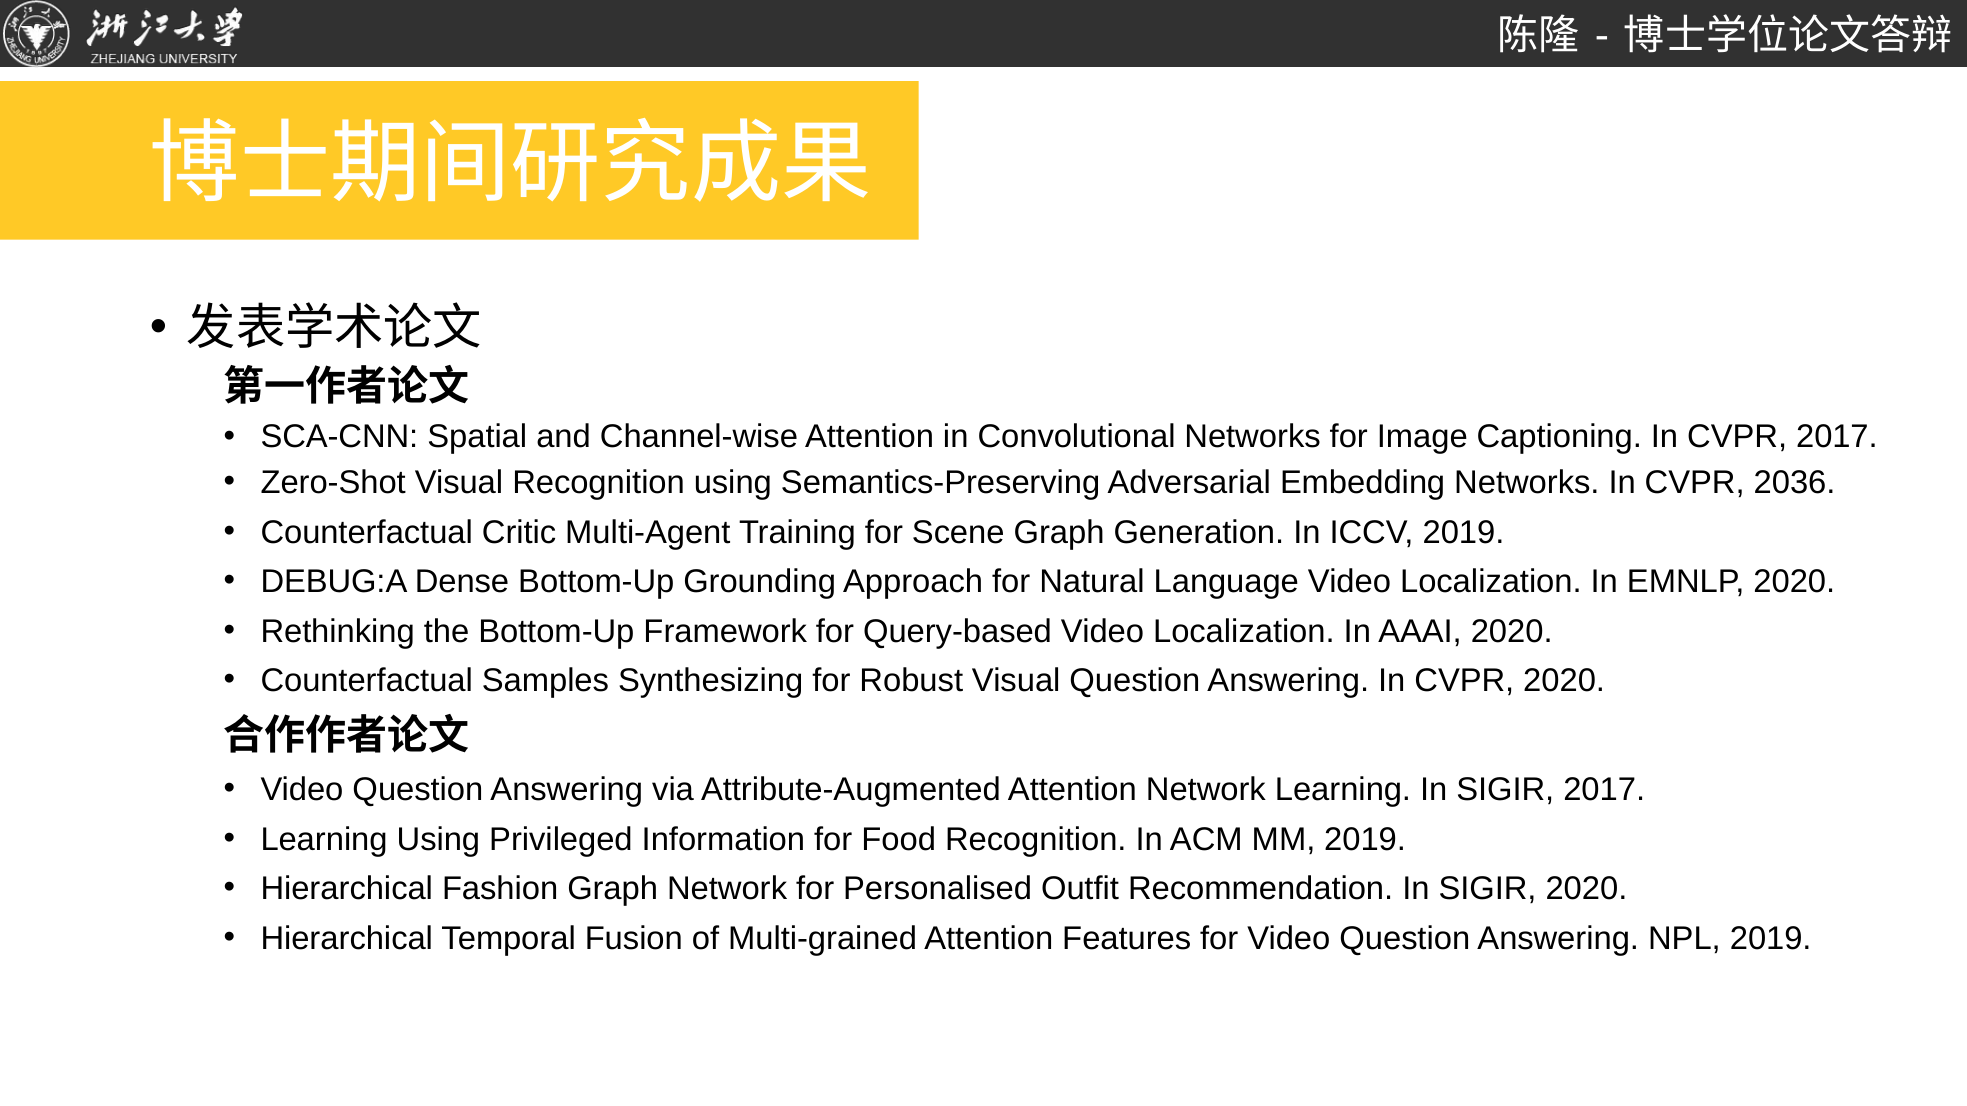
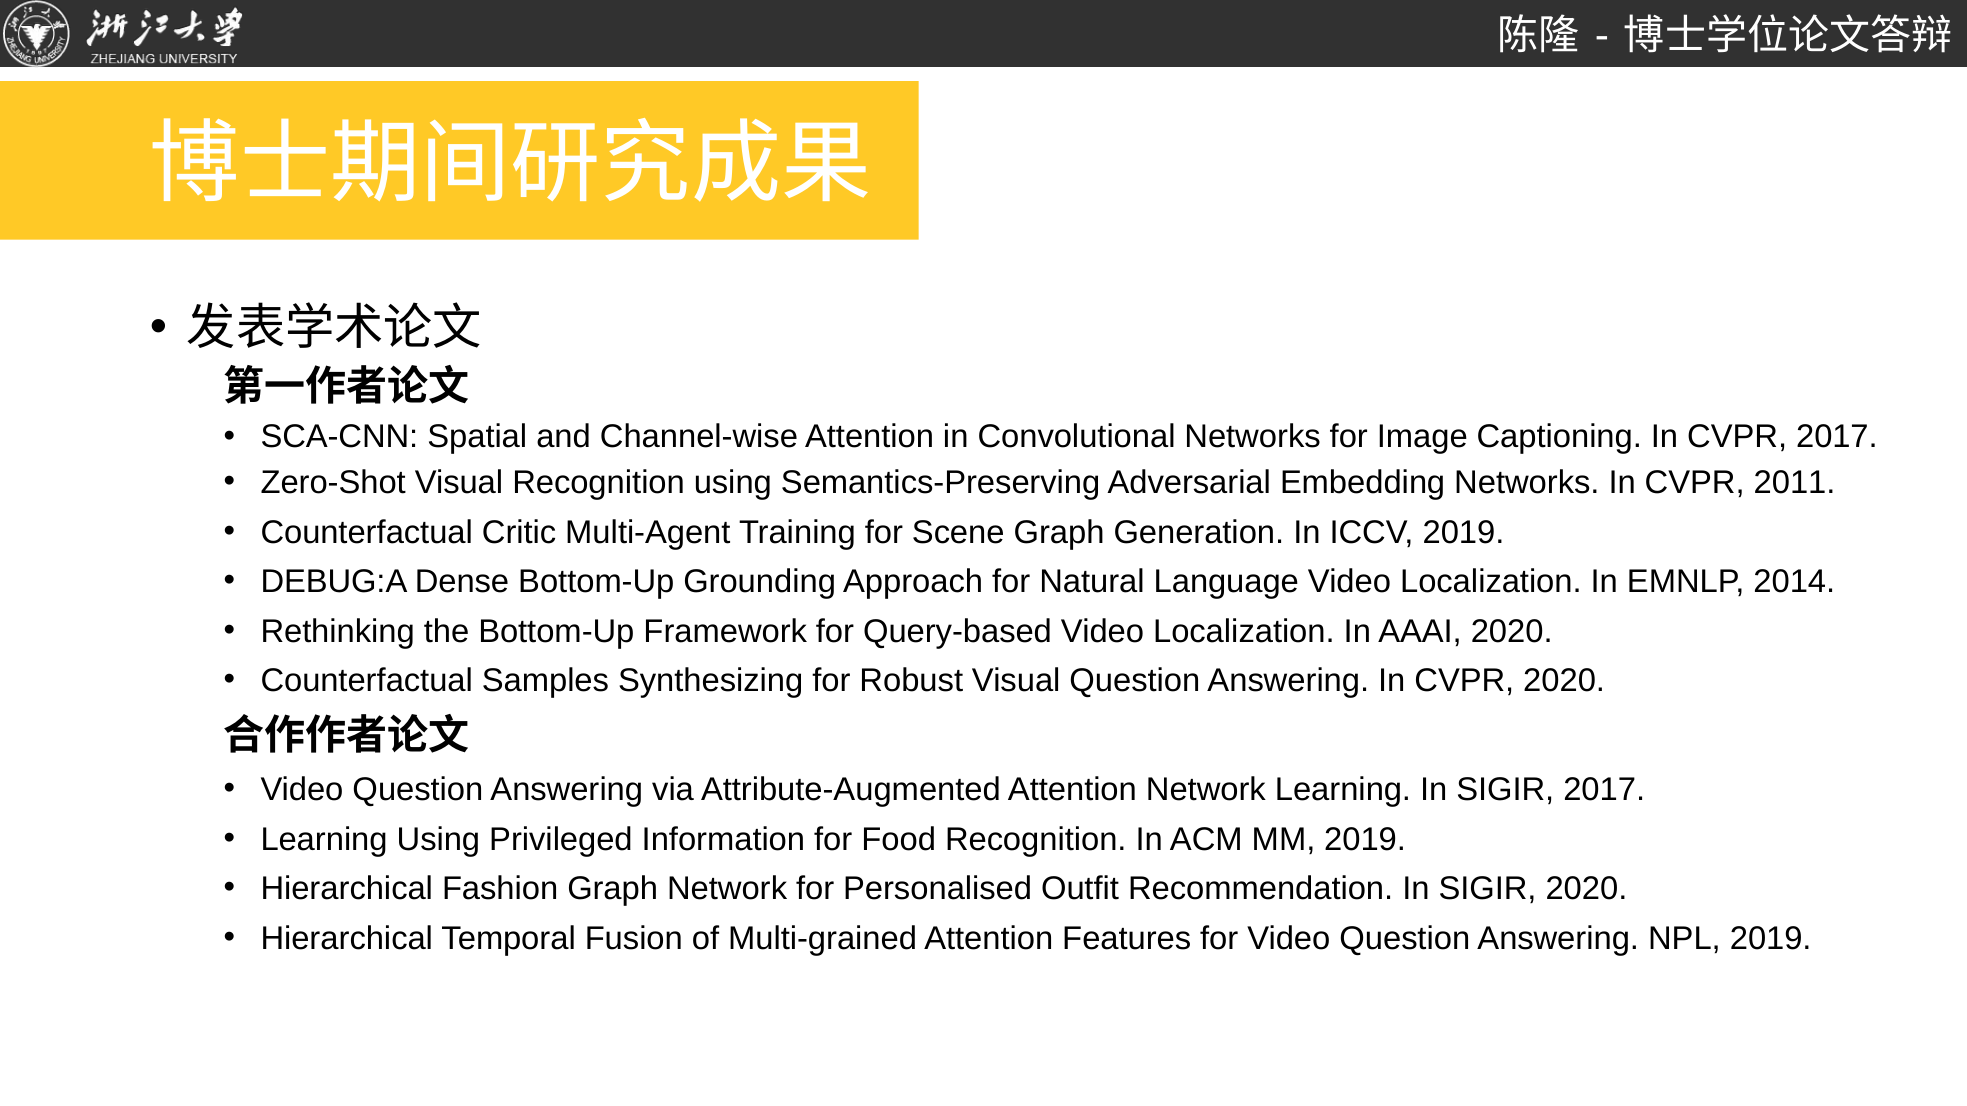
2036: 2036 -> 2011
EMNLP 2020: 2020 -> 2014
